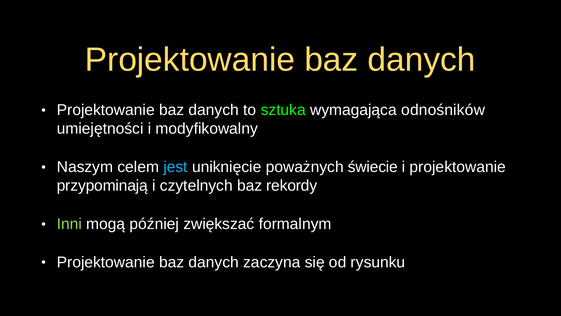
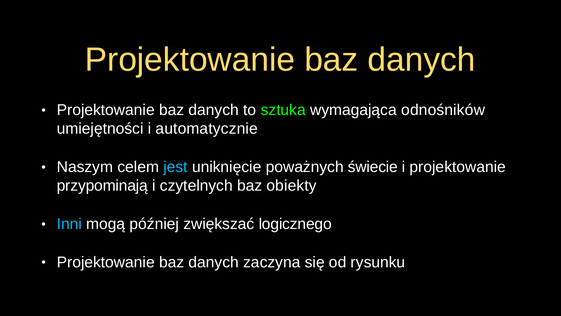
modyfikowalny: modyfikowalny -> automatycznie
rekordy: rekordy -> obiekty
Inni colour: light green -> light blue
formalnym: formalnym -> logicznego
